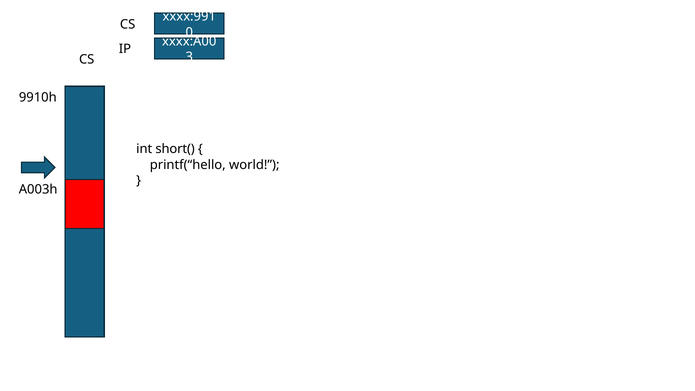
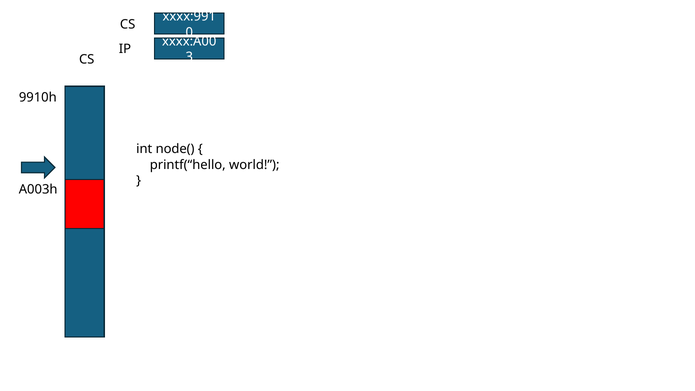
short(: short( -> node(
